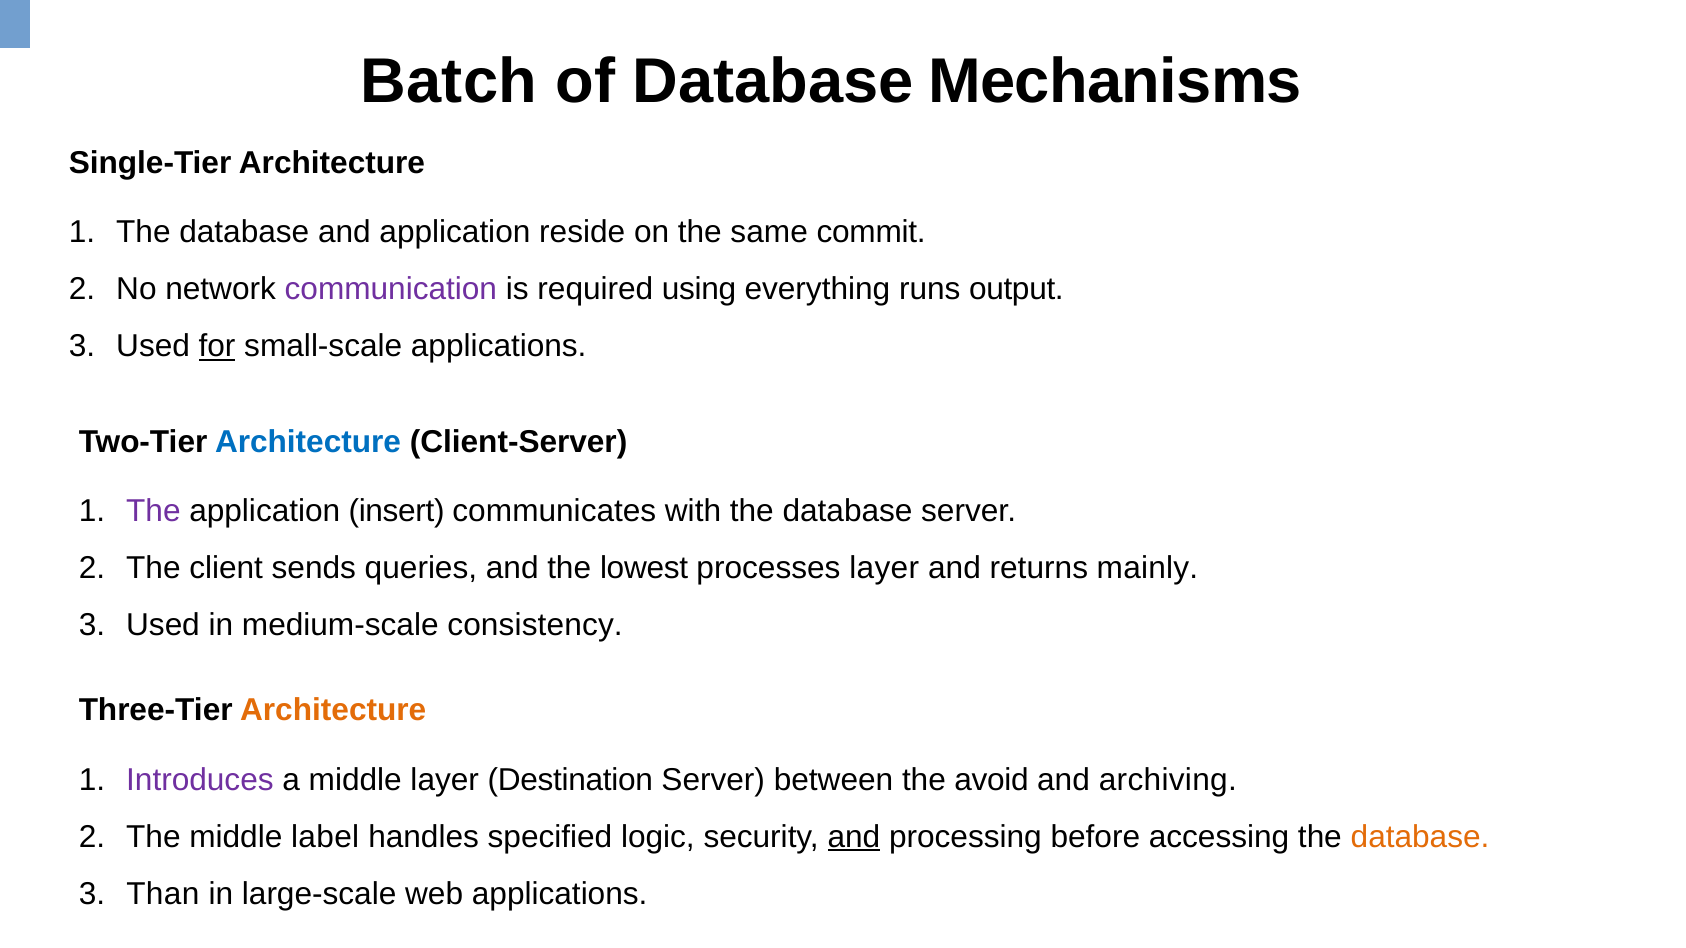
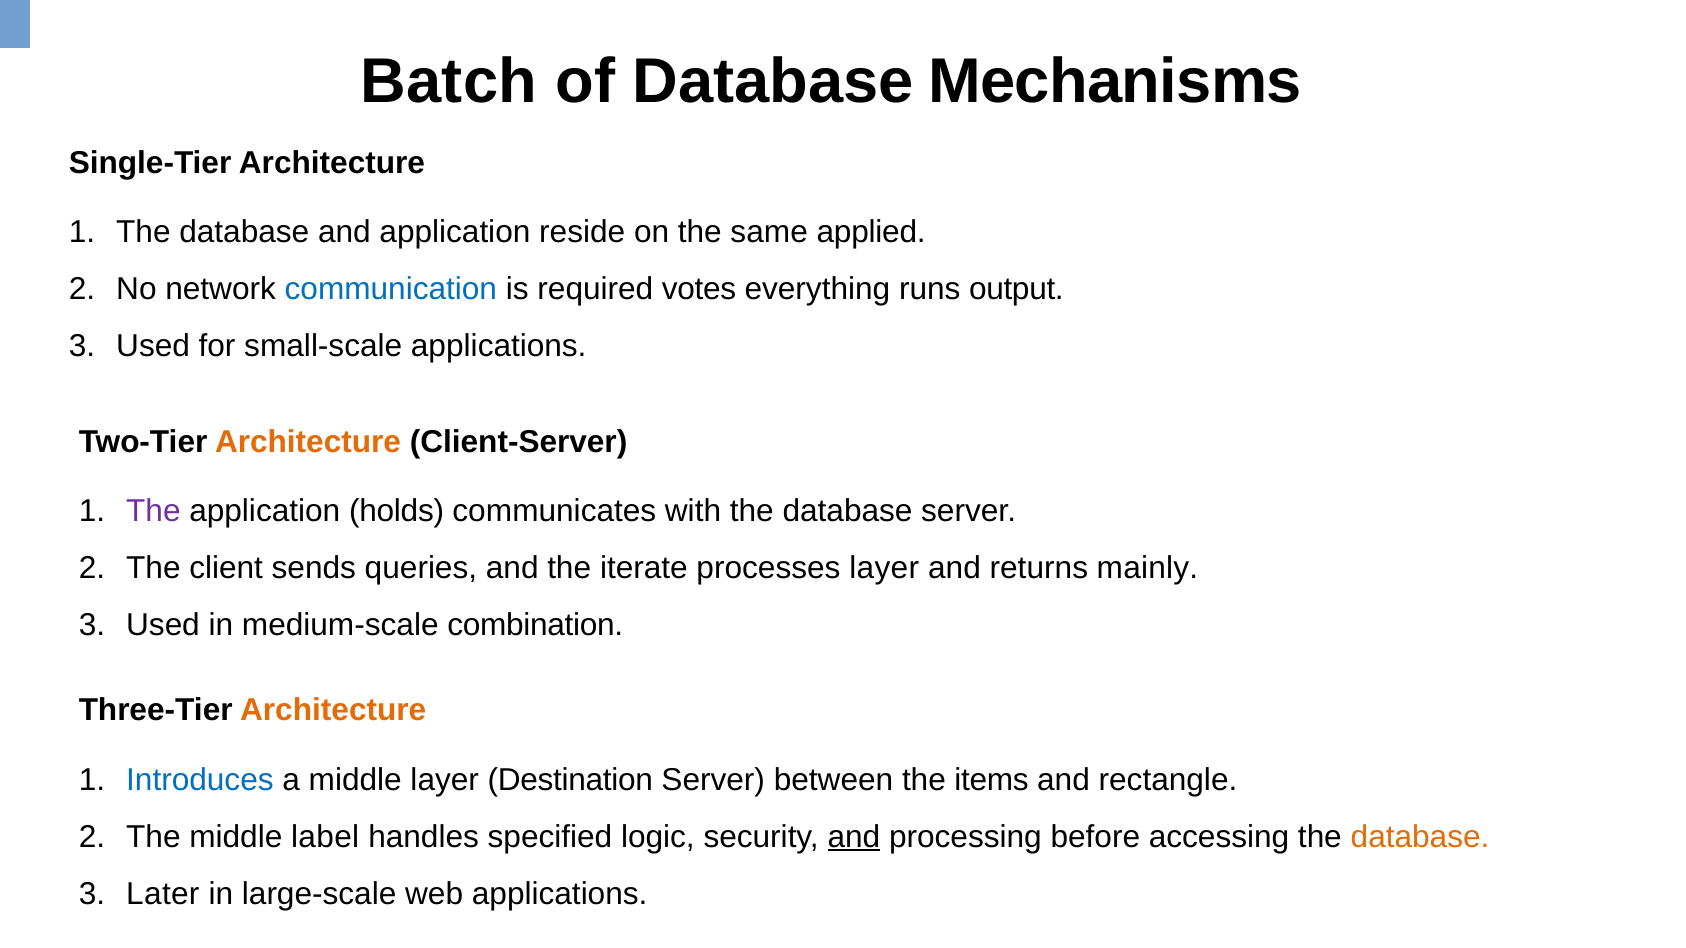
commit: commit -> applied
communication colour: purple -> blue
using: using -> votes
for underline: present -> none
Architecture at (308, 442) colour: blue -> orange
insert: insert -> holds
lowest: lowest -> iterate
consistency: consistency -> combination
Introduces colour: purple -> blue
avoid: avoid -> items
archiving: archiving -> rectangle
Than: Than -> Later
